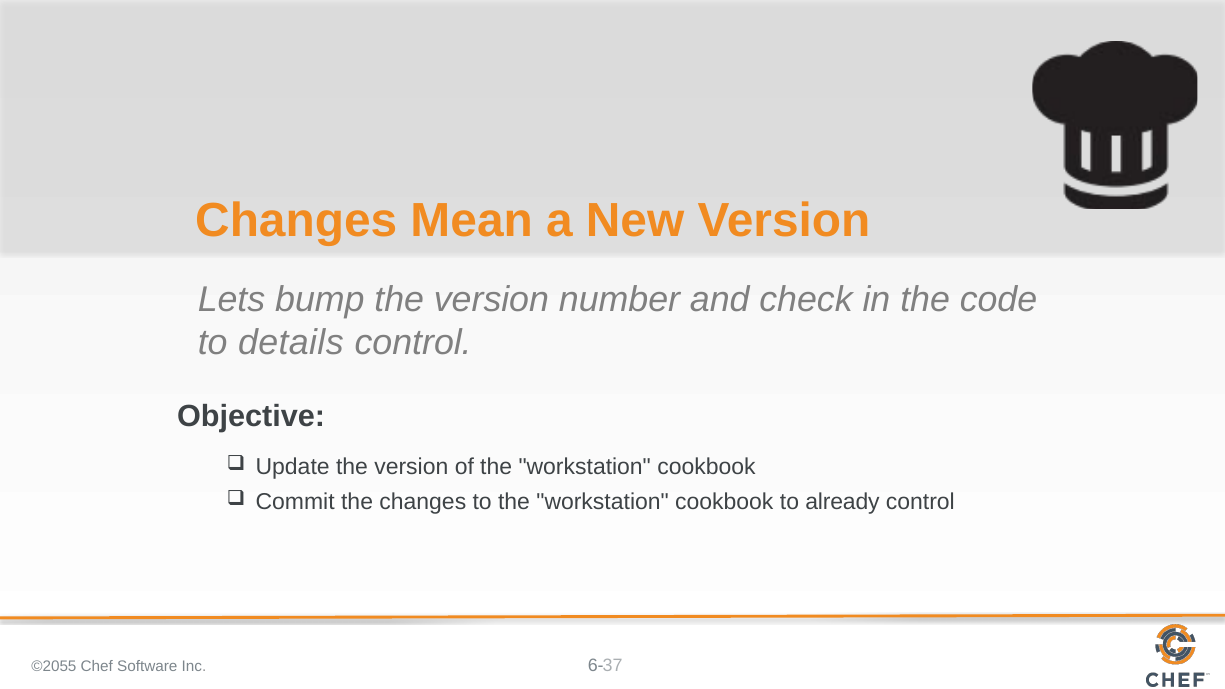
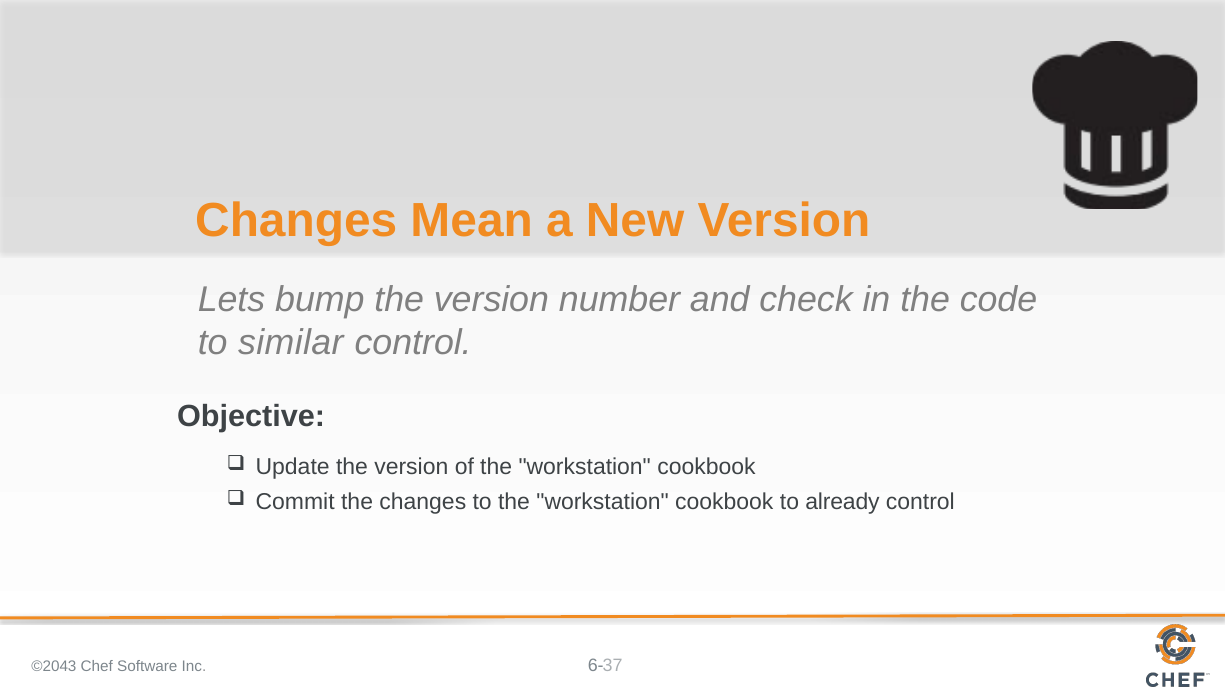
details: details -> similar
©2055: ©2055 -> ©2043
